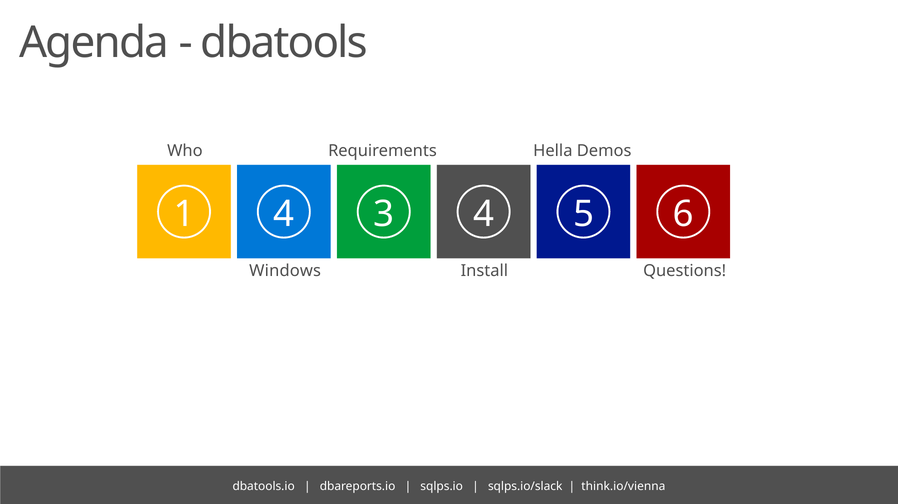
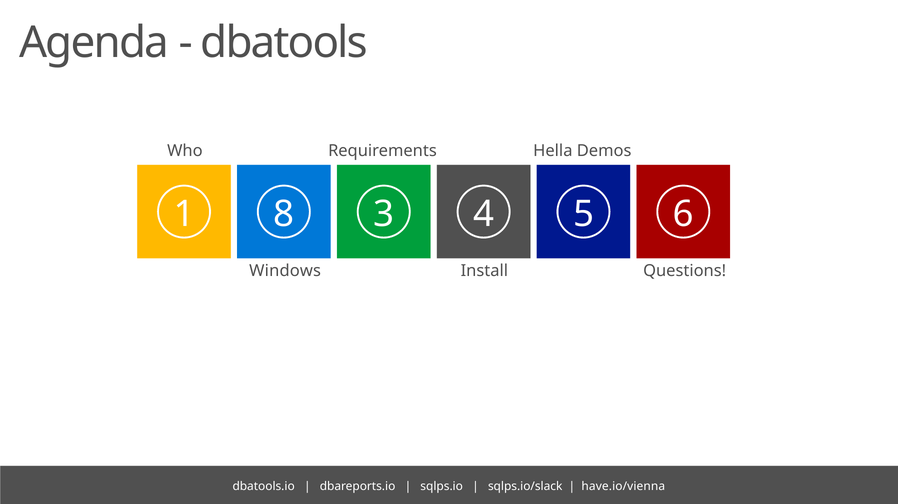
1 4: 4 -> 8
think.io/vienna: think.io/vienna -> have.io/vienna
